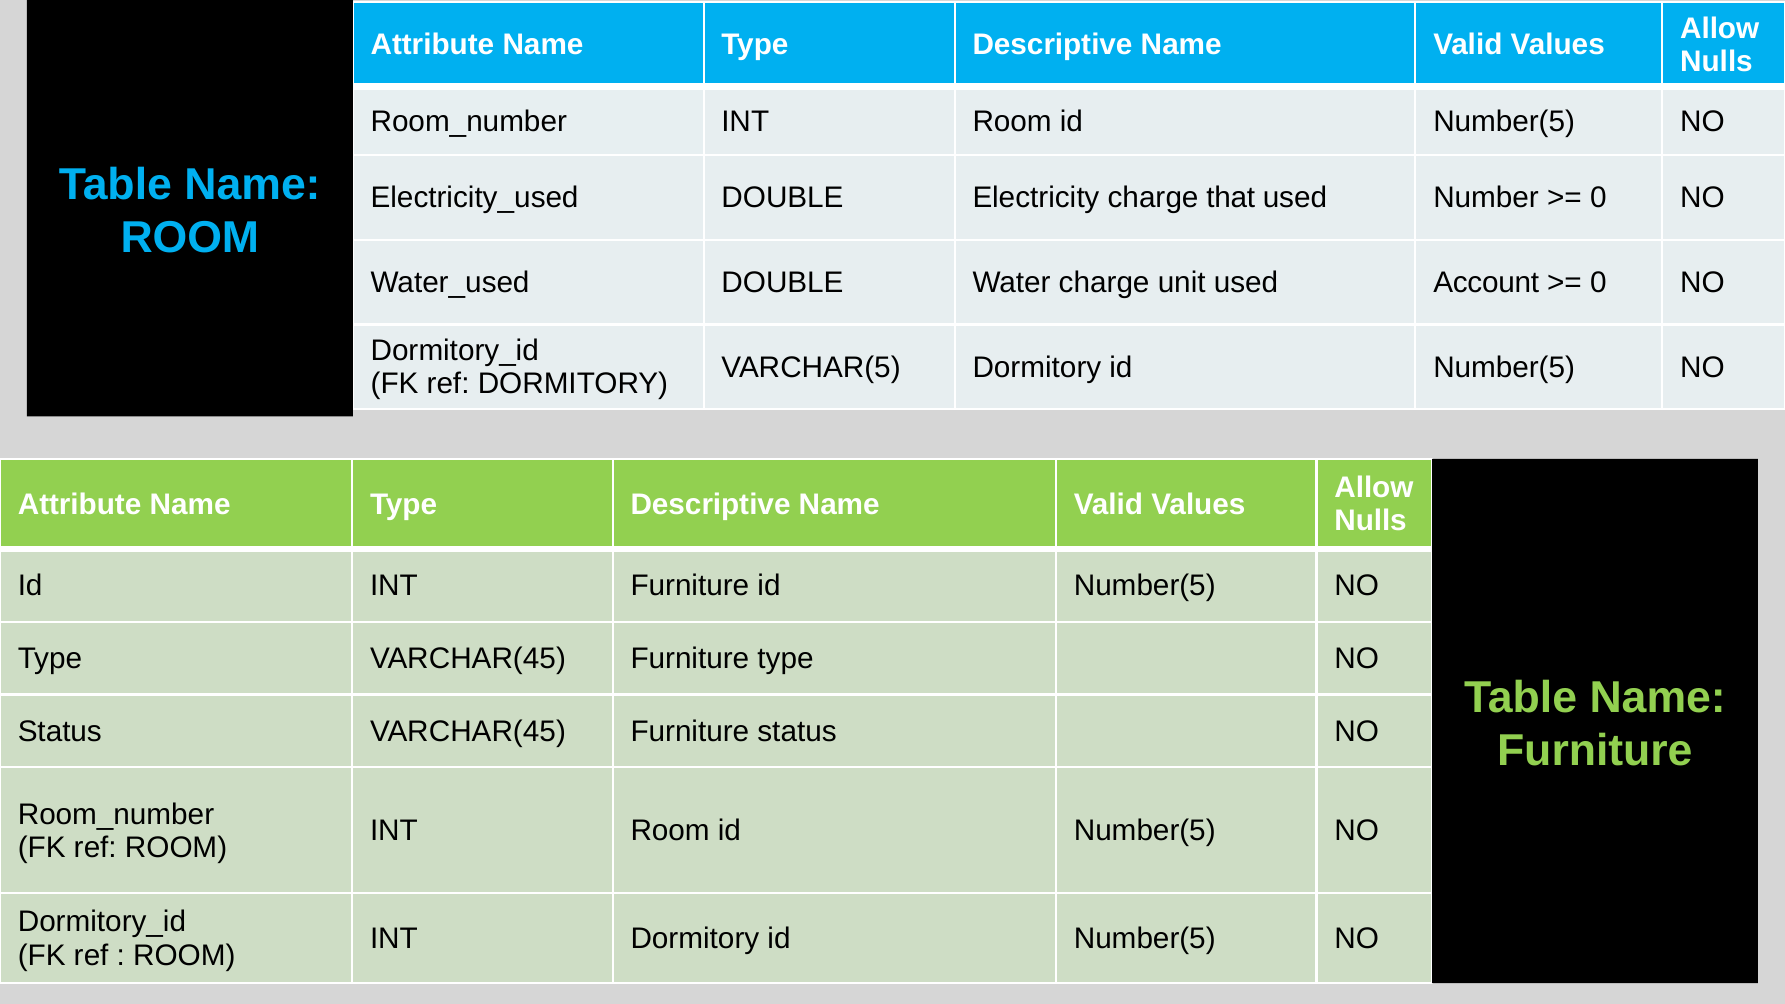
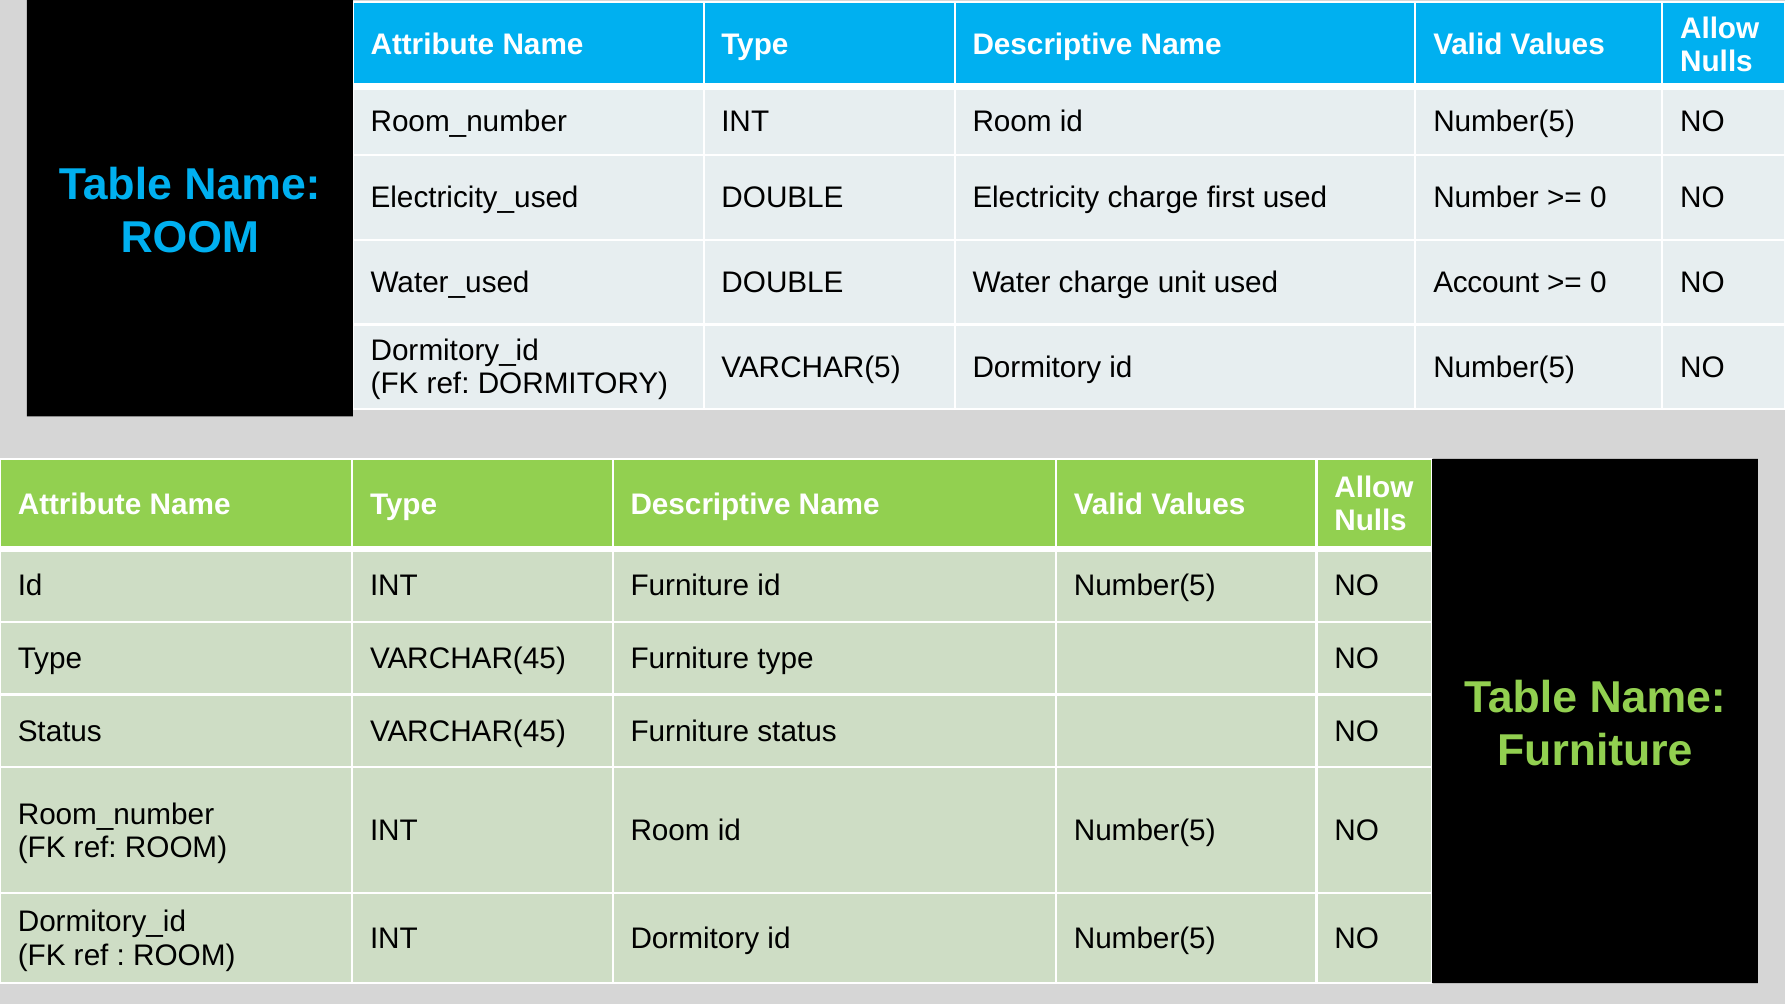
that: that -> first
